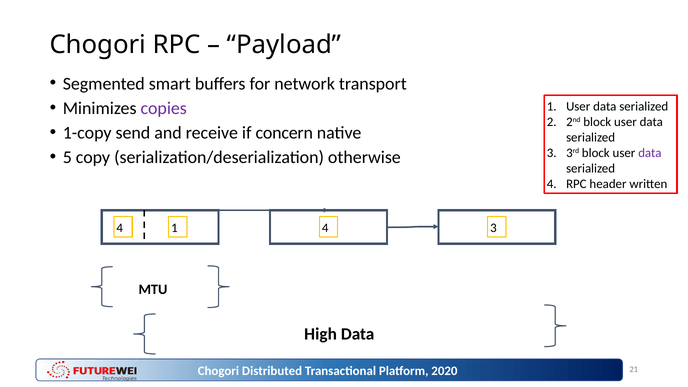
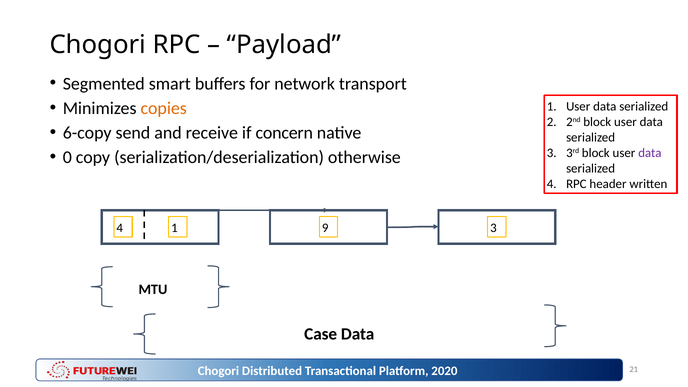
copies colour: purple -> orange
1-copy: 1-copy -> 6-copy
5: 5 -> 0
1 4: 4 -> 9
High: High -> Case
